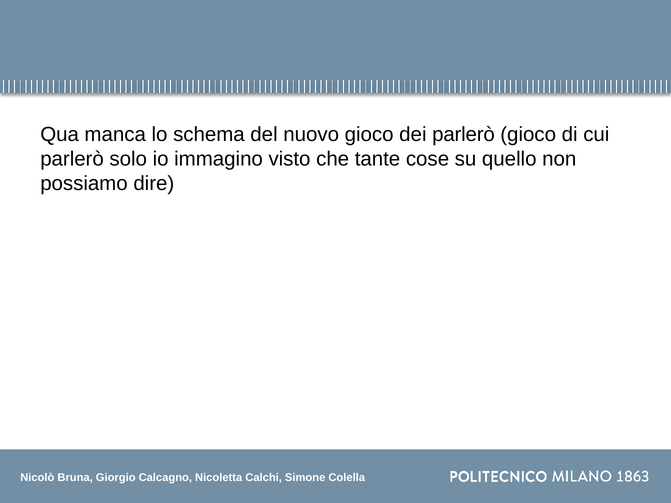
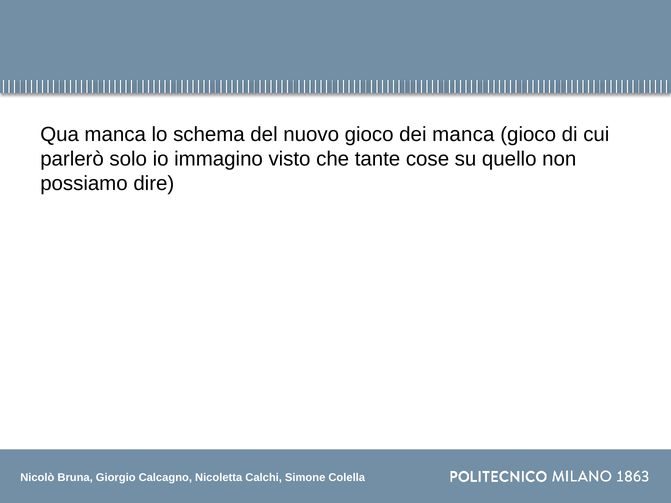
dei parlerò: parlerò -> manca
